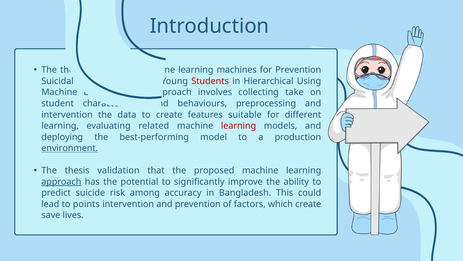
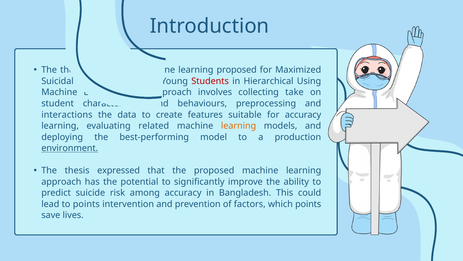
machines at (237, 70): machines -> proposed
for Prevention: Prevention -> Maximized
intervention at (67, 114): intervention -> interactions
for different: different -> accuracy
learning at (239, 126) colour: red -> orange
validation: validation -> expressed
approach at (61, 181) underline: present -> none
which create: create -> points
